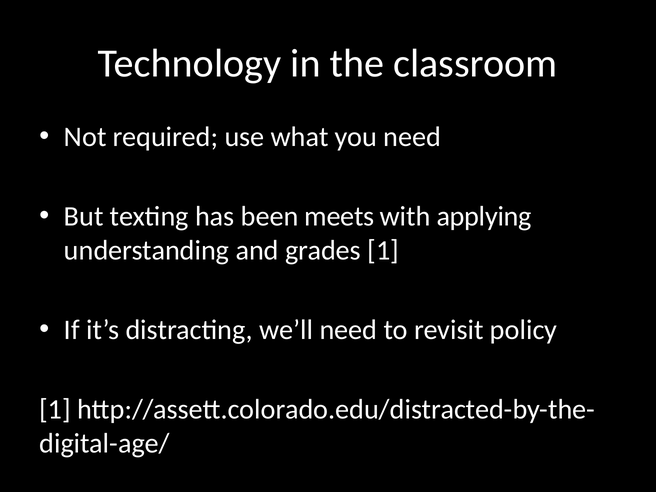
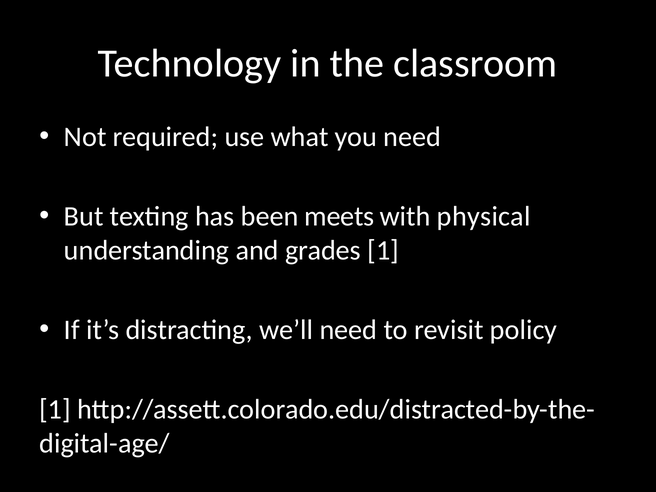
applying: applying -> physical
